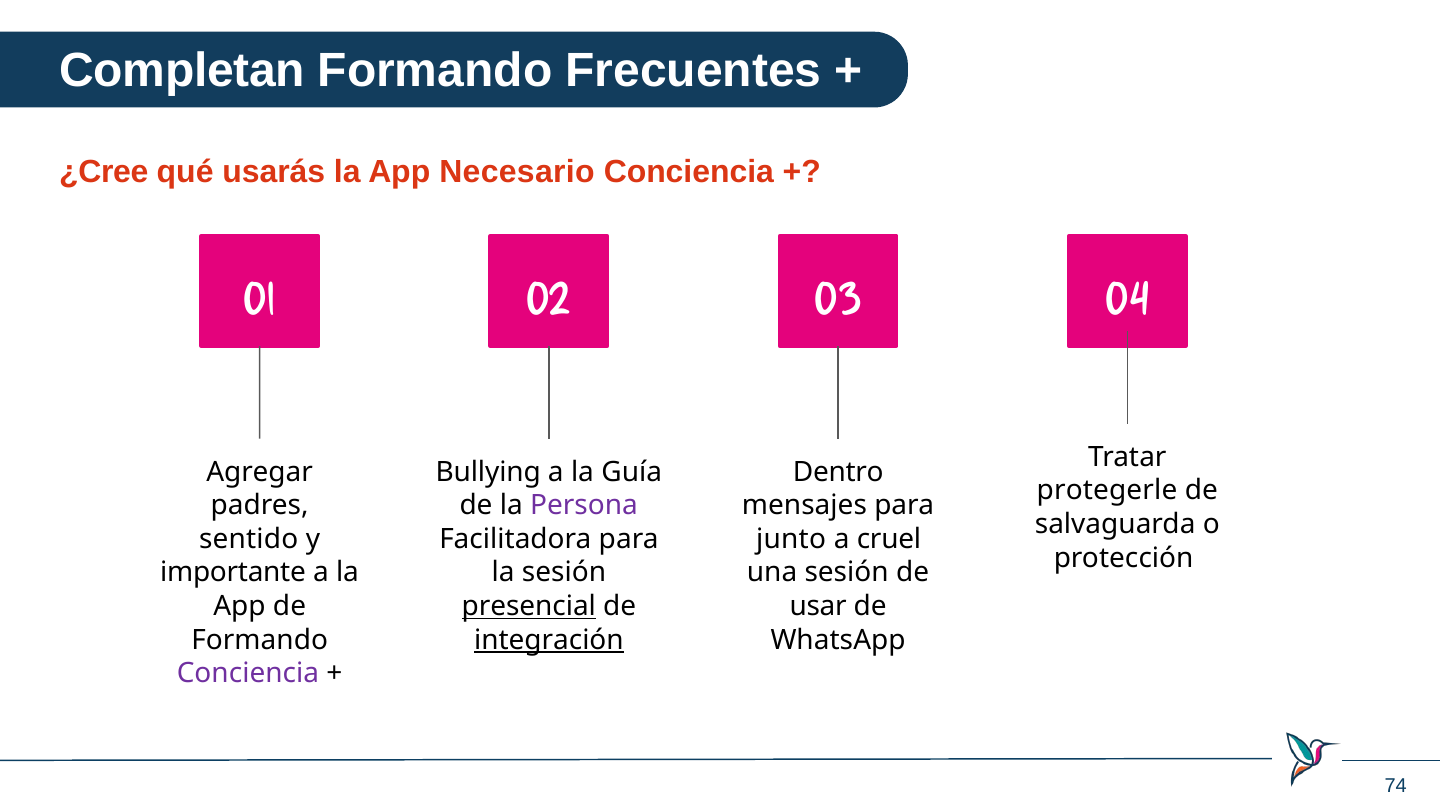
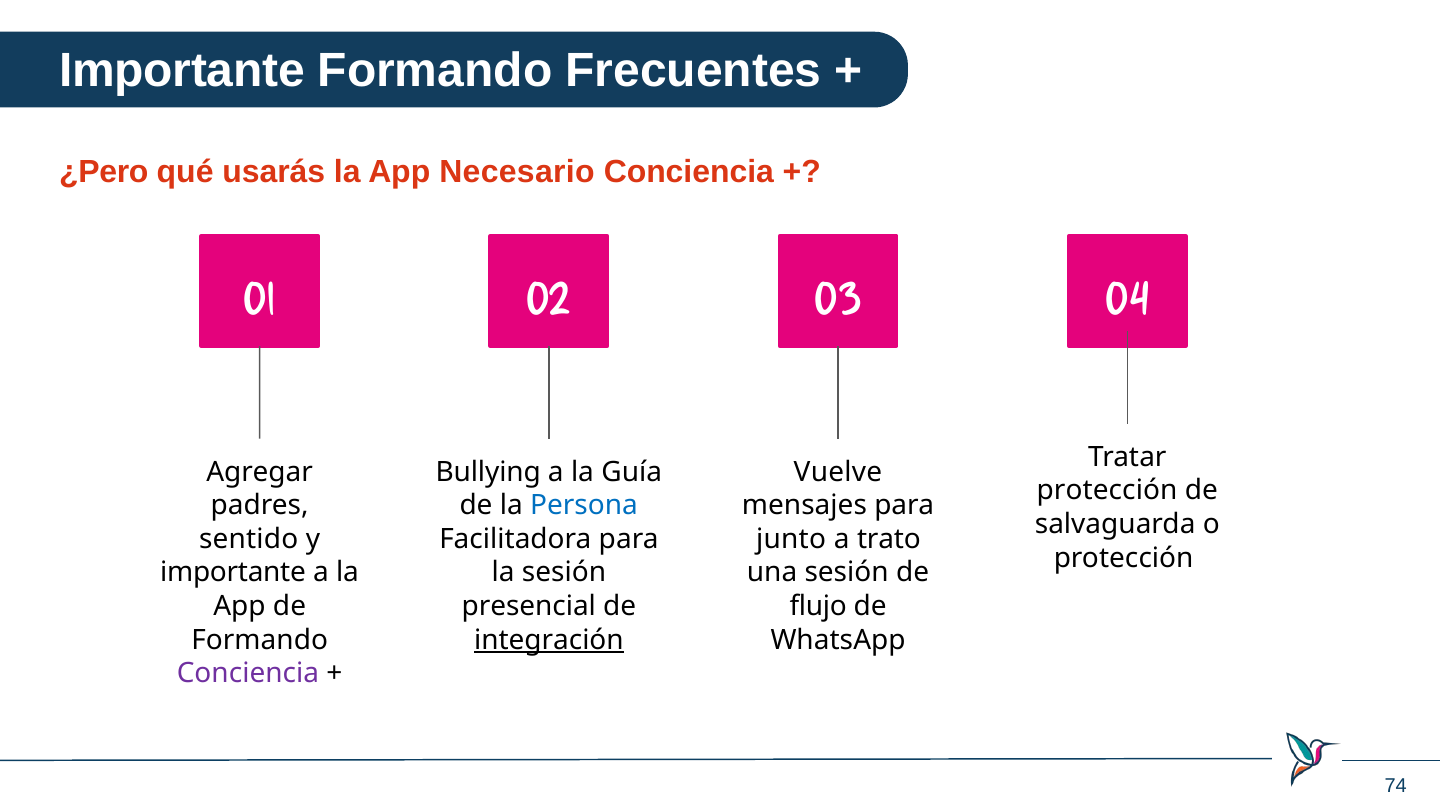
Completan at (182, 70): Completan -> Importante
¿Cree: ¿Cree -> ¿Pero
Dentro: Dentro -> Vuelve
protegerle at (1107, 491): protegerle -> protección
Persona colour: purple -> blue
cruel: cruel -> trato
presencial underline: present -> none
usar: usar -> flujo
